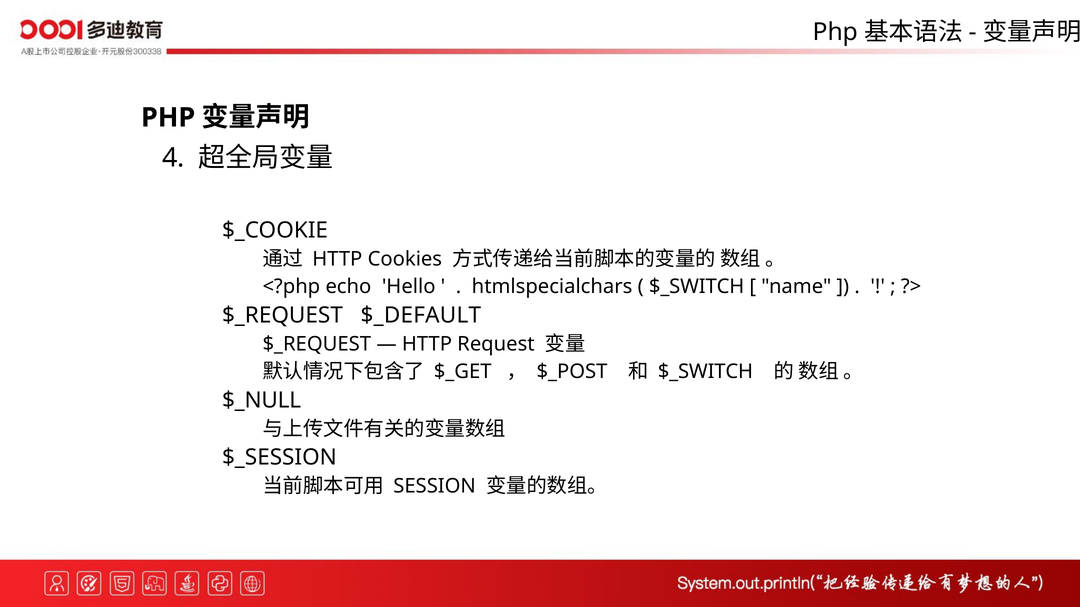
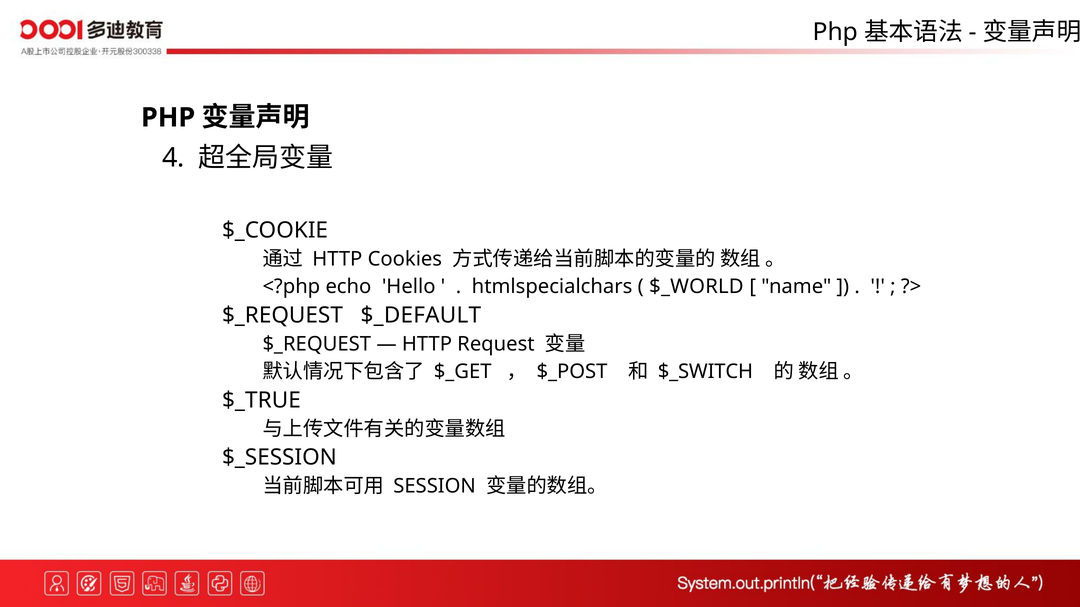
$_SWITCH at (697, 287): $_SWITCH -> $_WORLD
$_NULL: $_NULL -> $_TRUE
